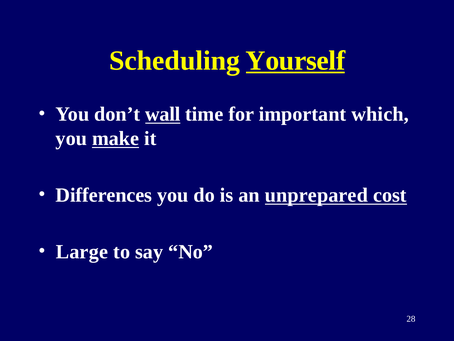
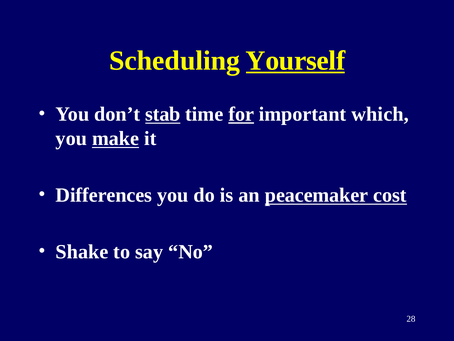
wall: wall -> stab
for underline: none -> present
unprepared: unprepared -> peacemaker
Large: Large -> Shake
